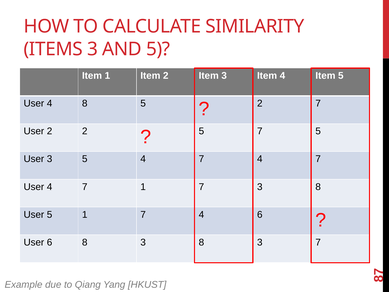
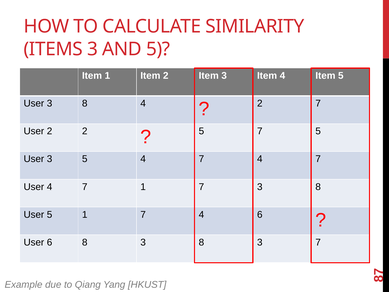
4 at (50, 103): 4 -> 3
8 5: 5 -> 4
